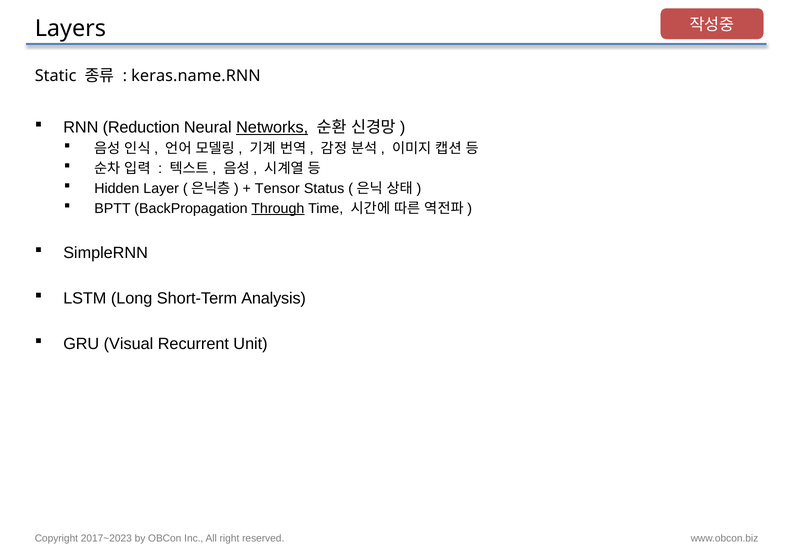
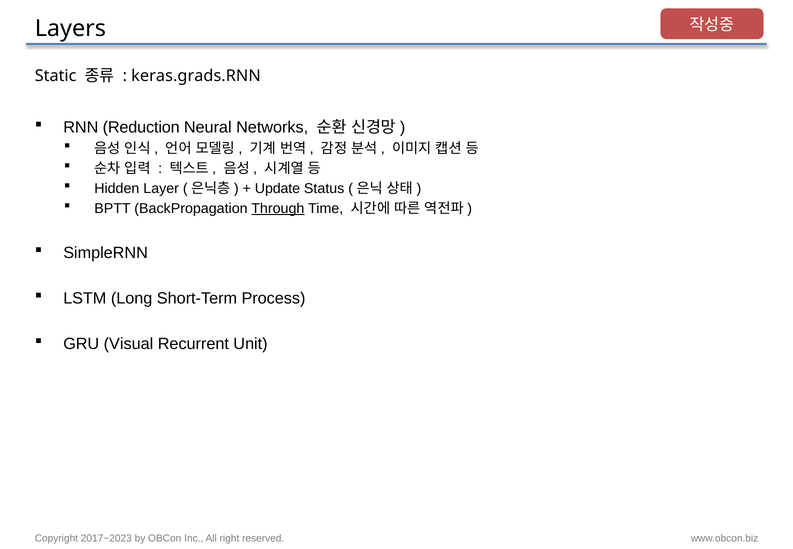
keras.name.RNN: keras.name.RNN -> keras.grads.RNN
Networks underline: present -> none
Tensor: Tensor -> Update
Analysis: Analysis -> Process
